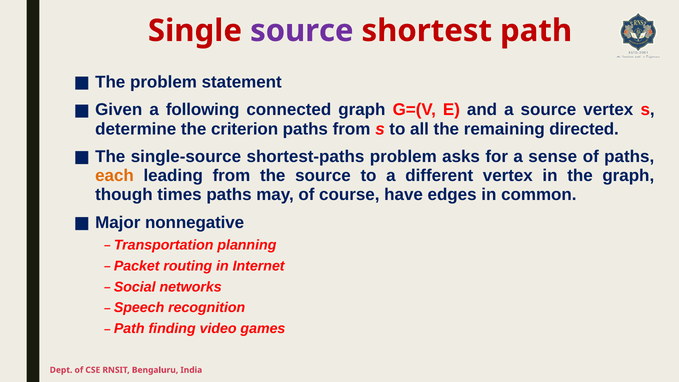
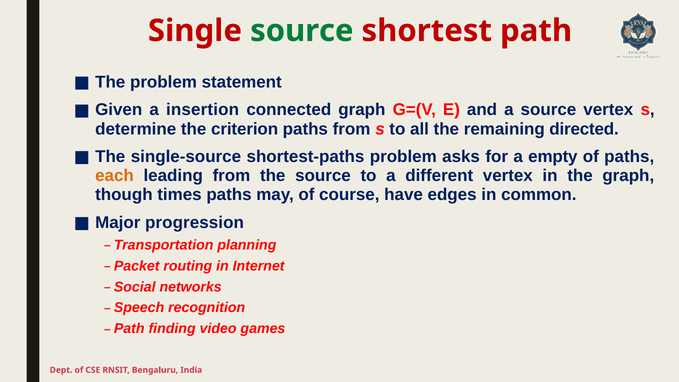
source at (302, 31) colour: purple -> green
following: following -> insertion
sense: sense -> empty
nonnegative: nonnegative -> progression
